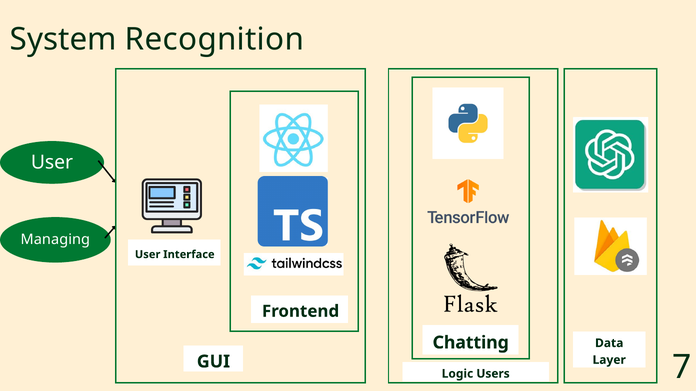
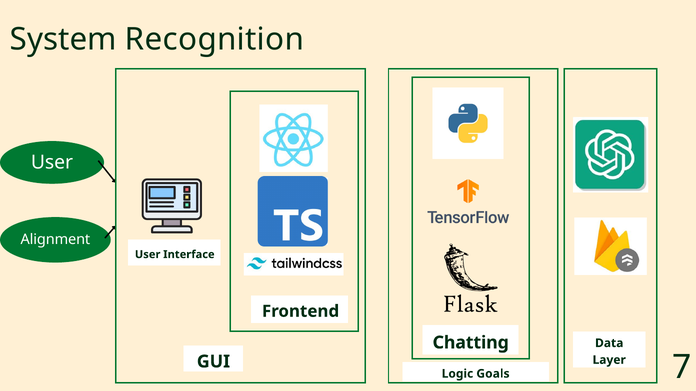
Managing: Managing -> Alignment
Users: Users -> Goals
